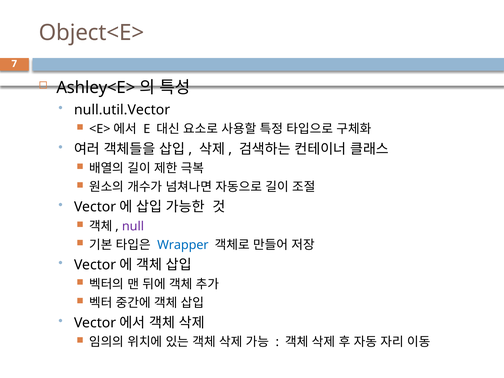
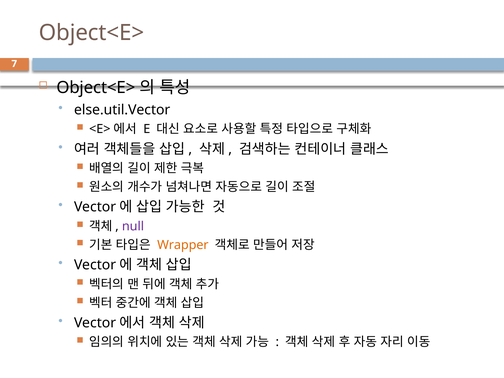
Ashley<E> at (96, 88): Ashley<E> -> Object<E>
null.util.Vector: null.util.Vector -> else.util.Vector
Wrapper colour: blue -> orange
